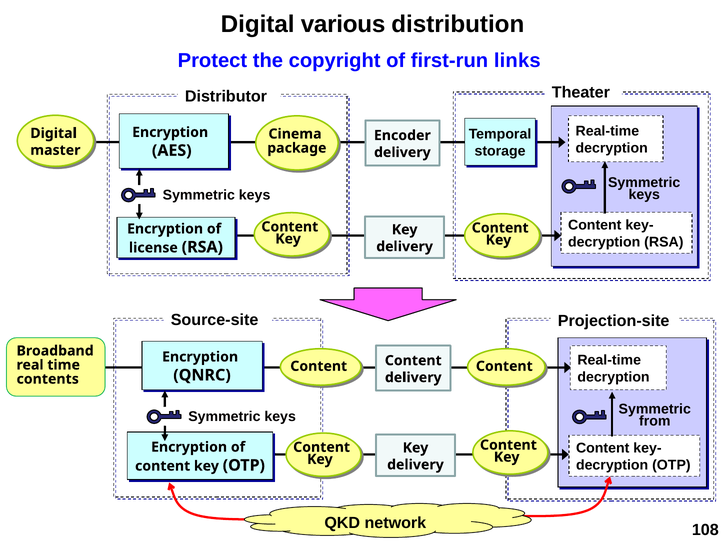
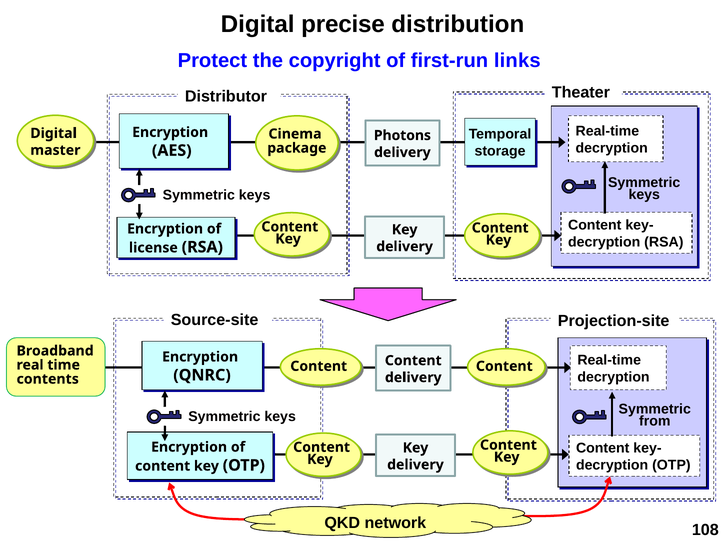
various: various -> precise
Encoder: Encoder -> Photons
